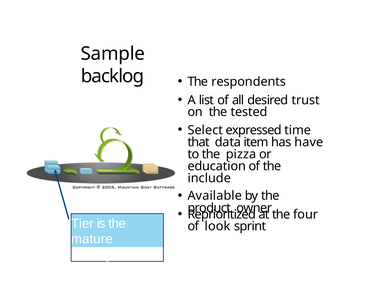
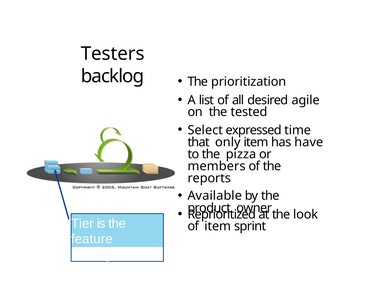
Sample: Sample -> Testers
respondents: respondents -> prioritization
trust: trust -> agile
data: data -> only
education: education -> members
include: include -> reports
four: four -> look
of look: look -> item
mature: mature -> feature
